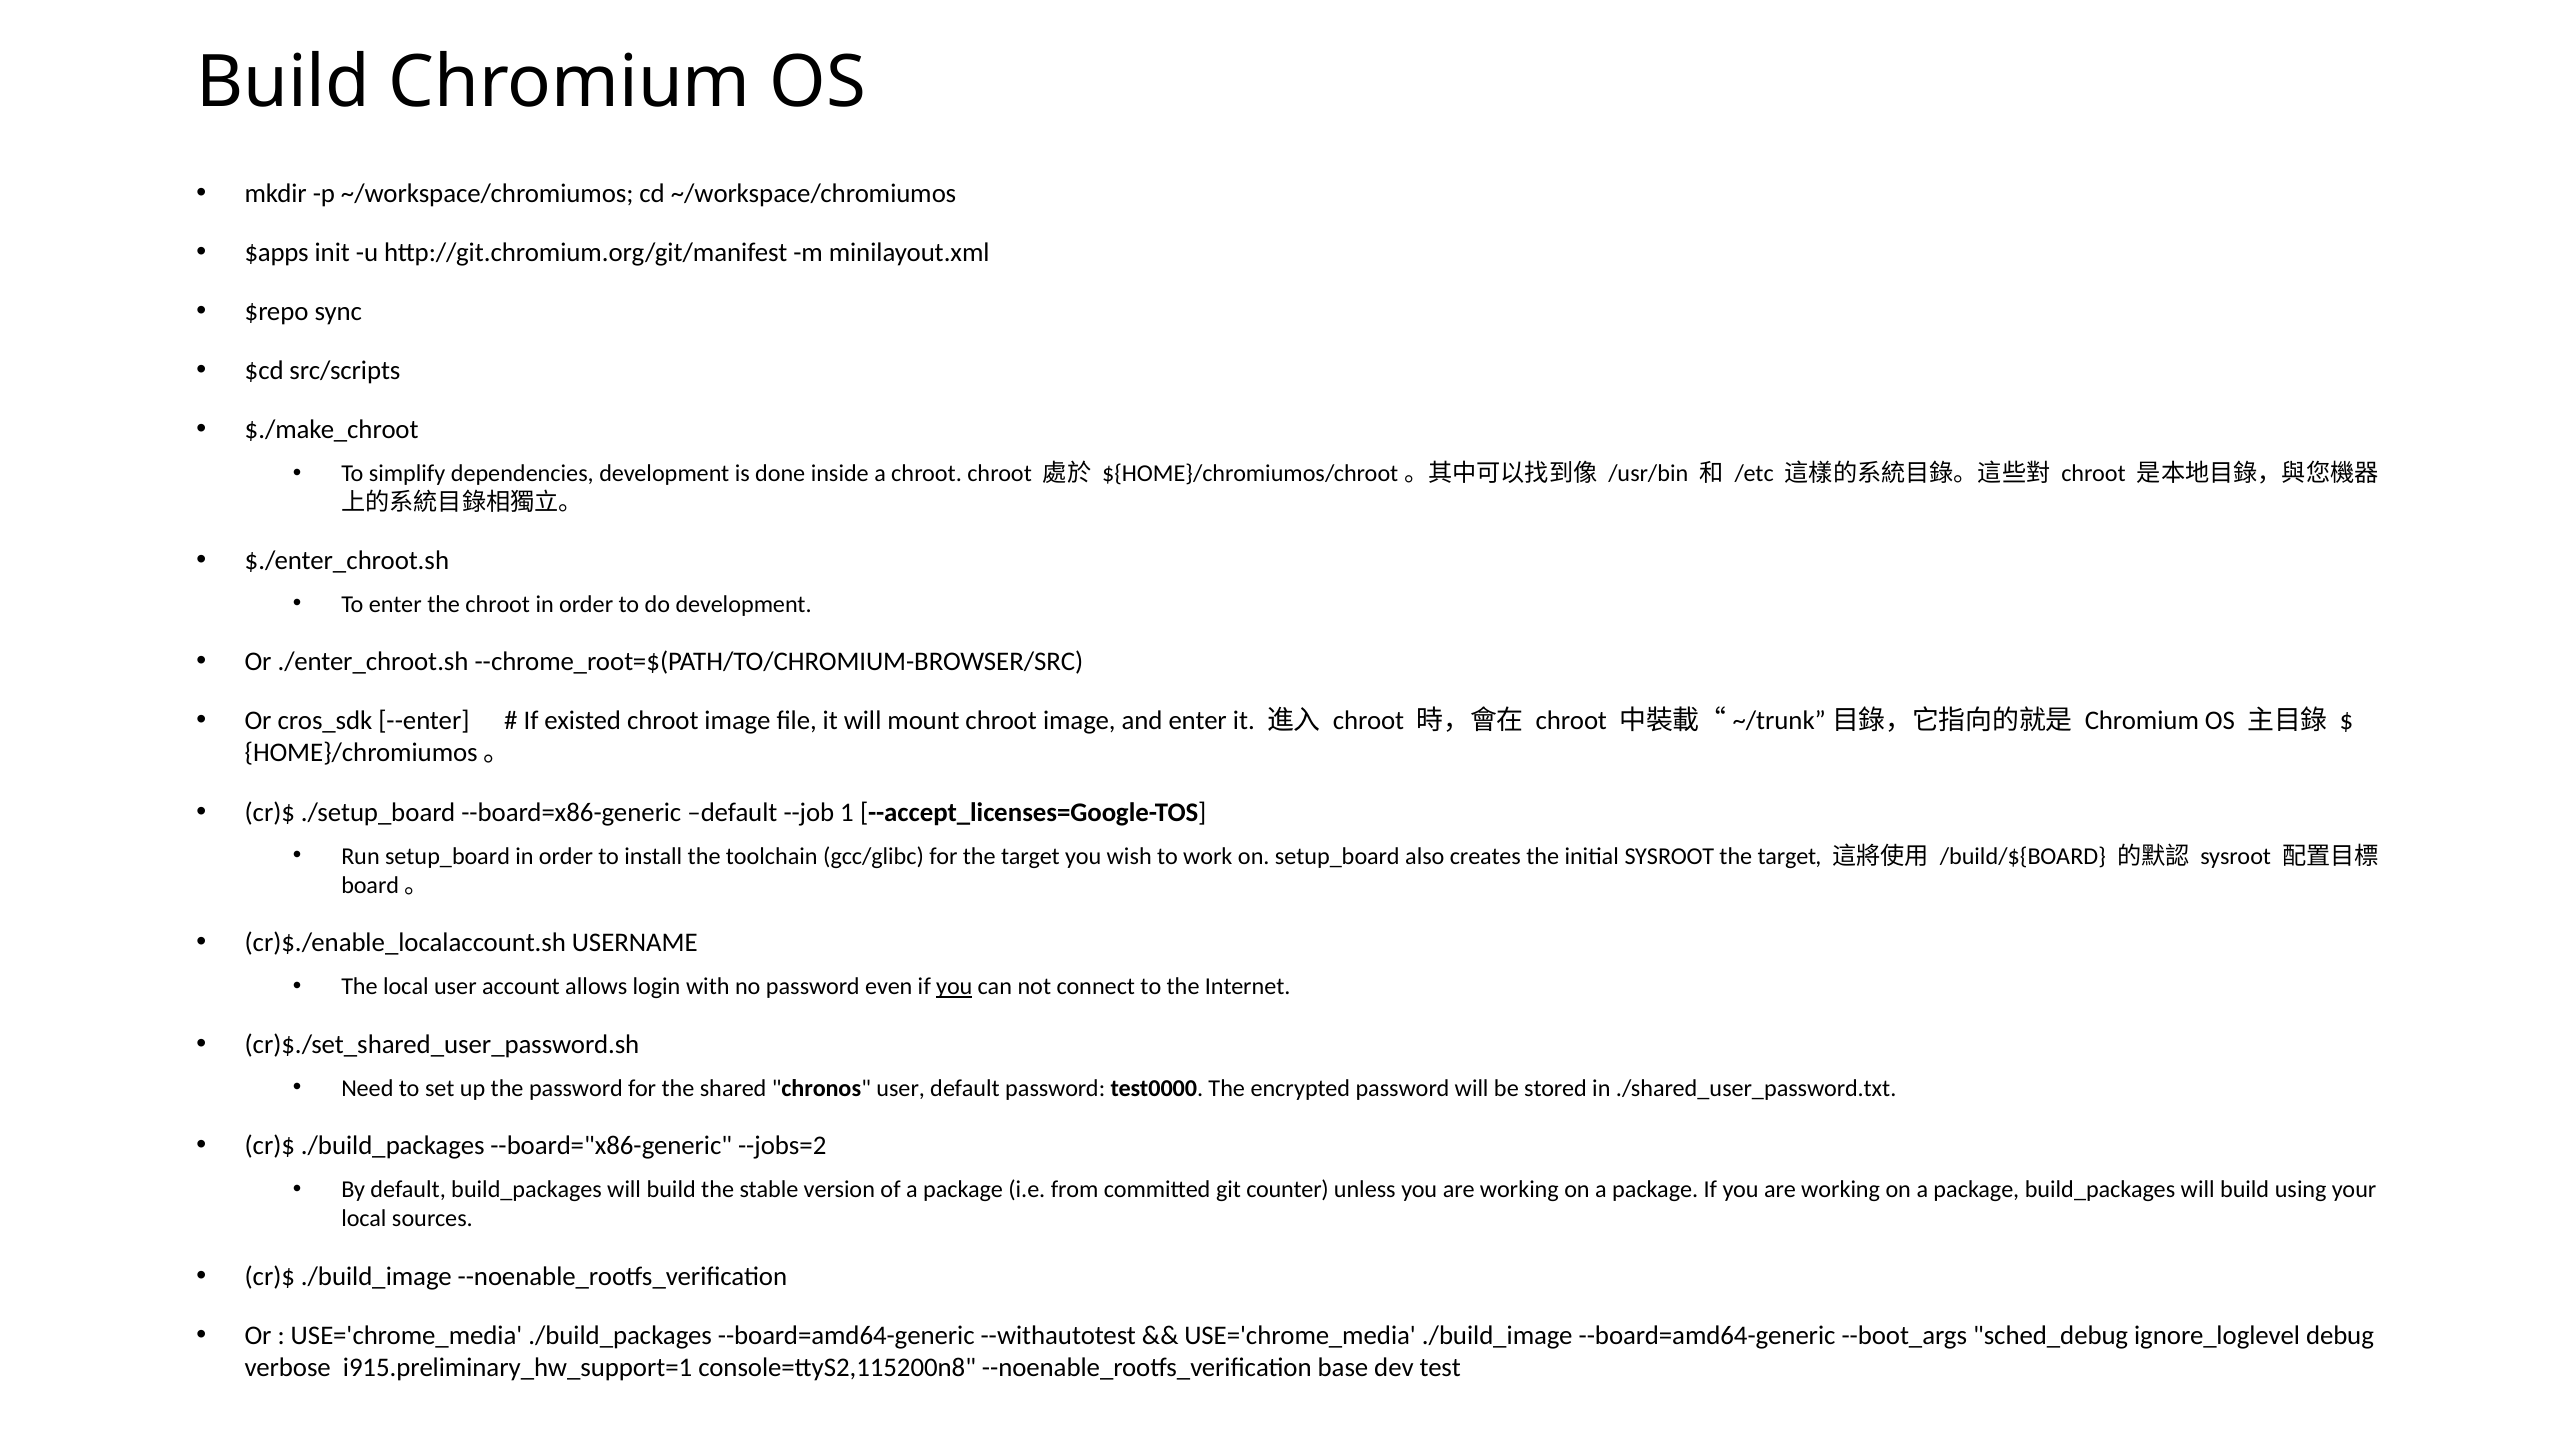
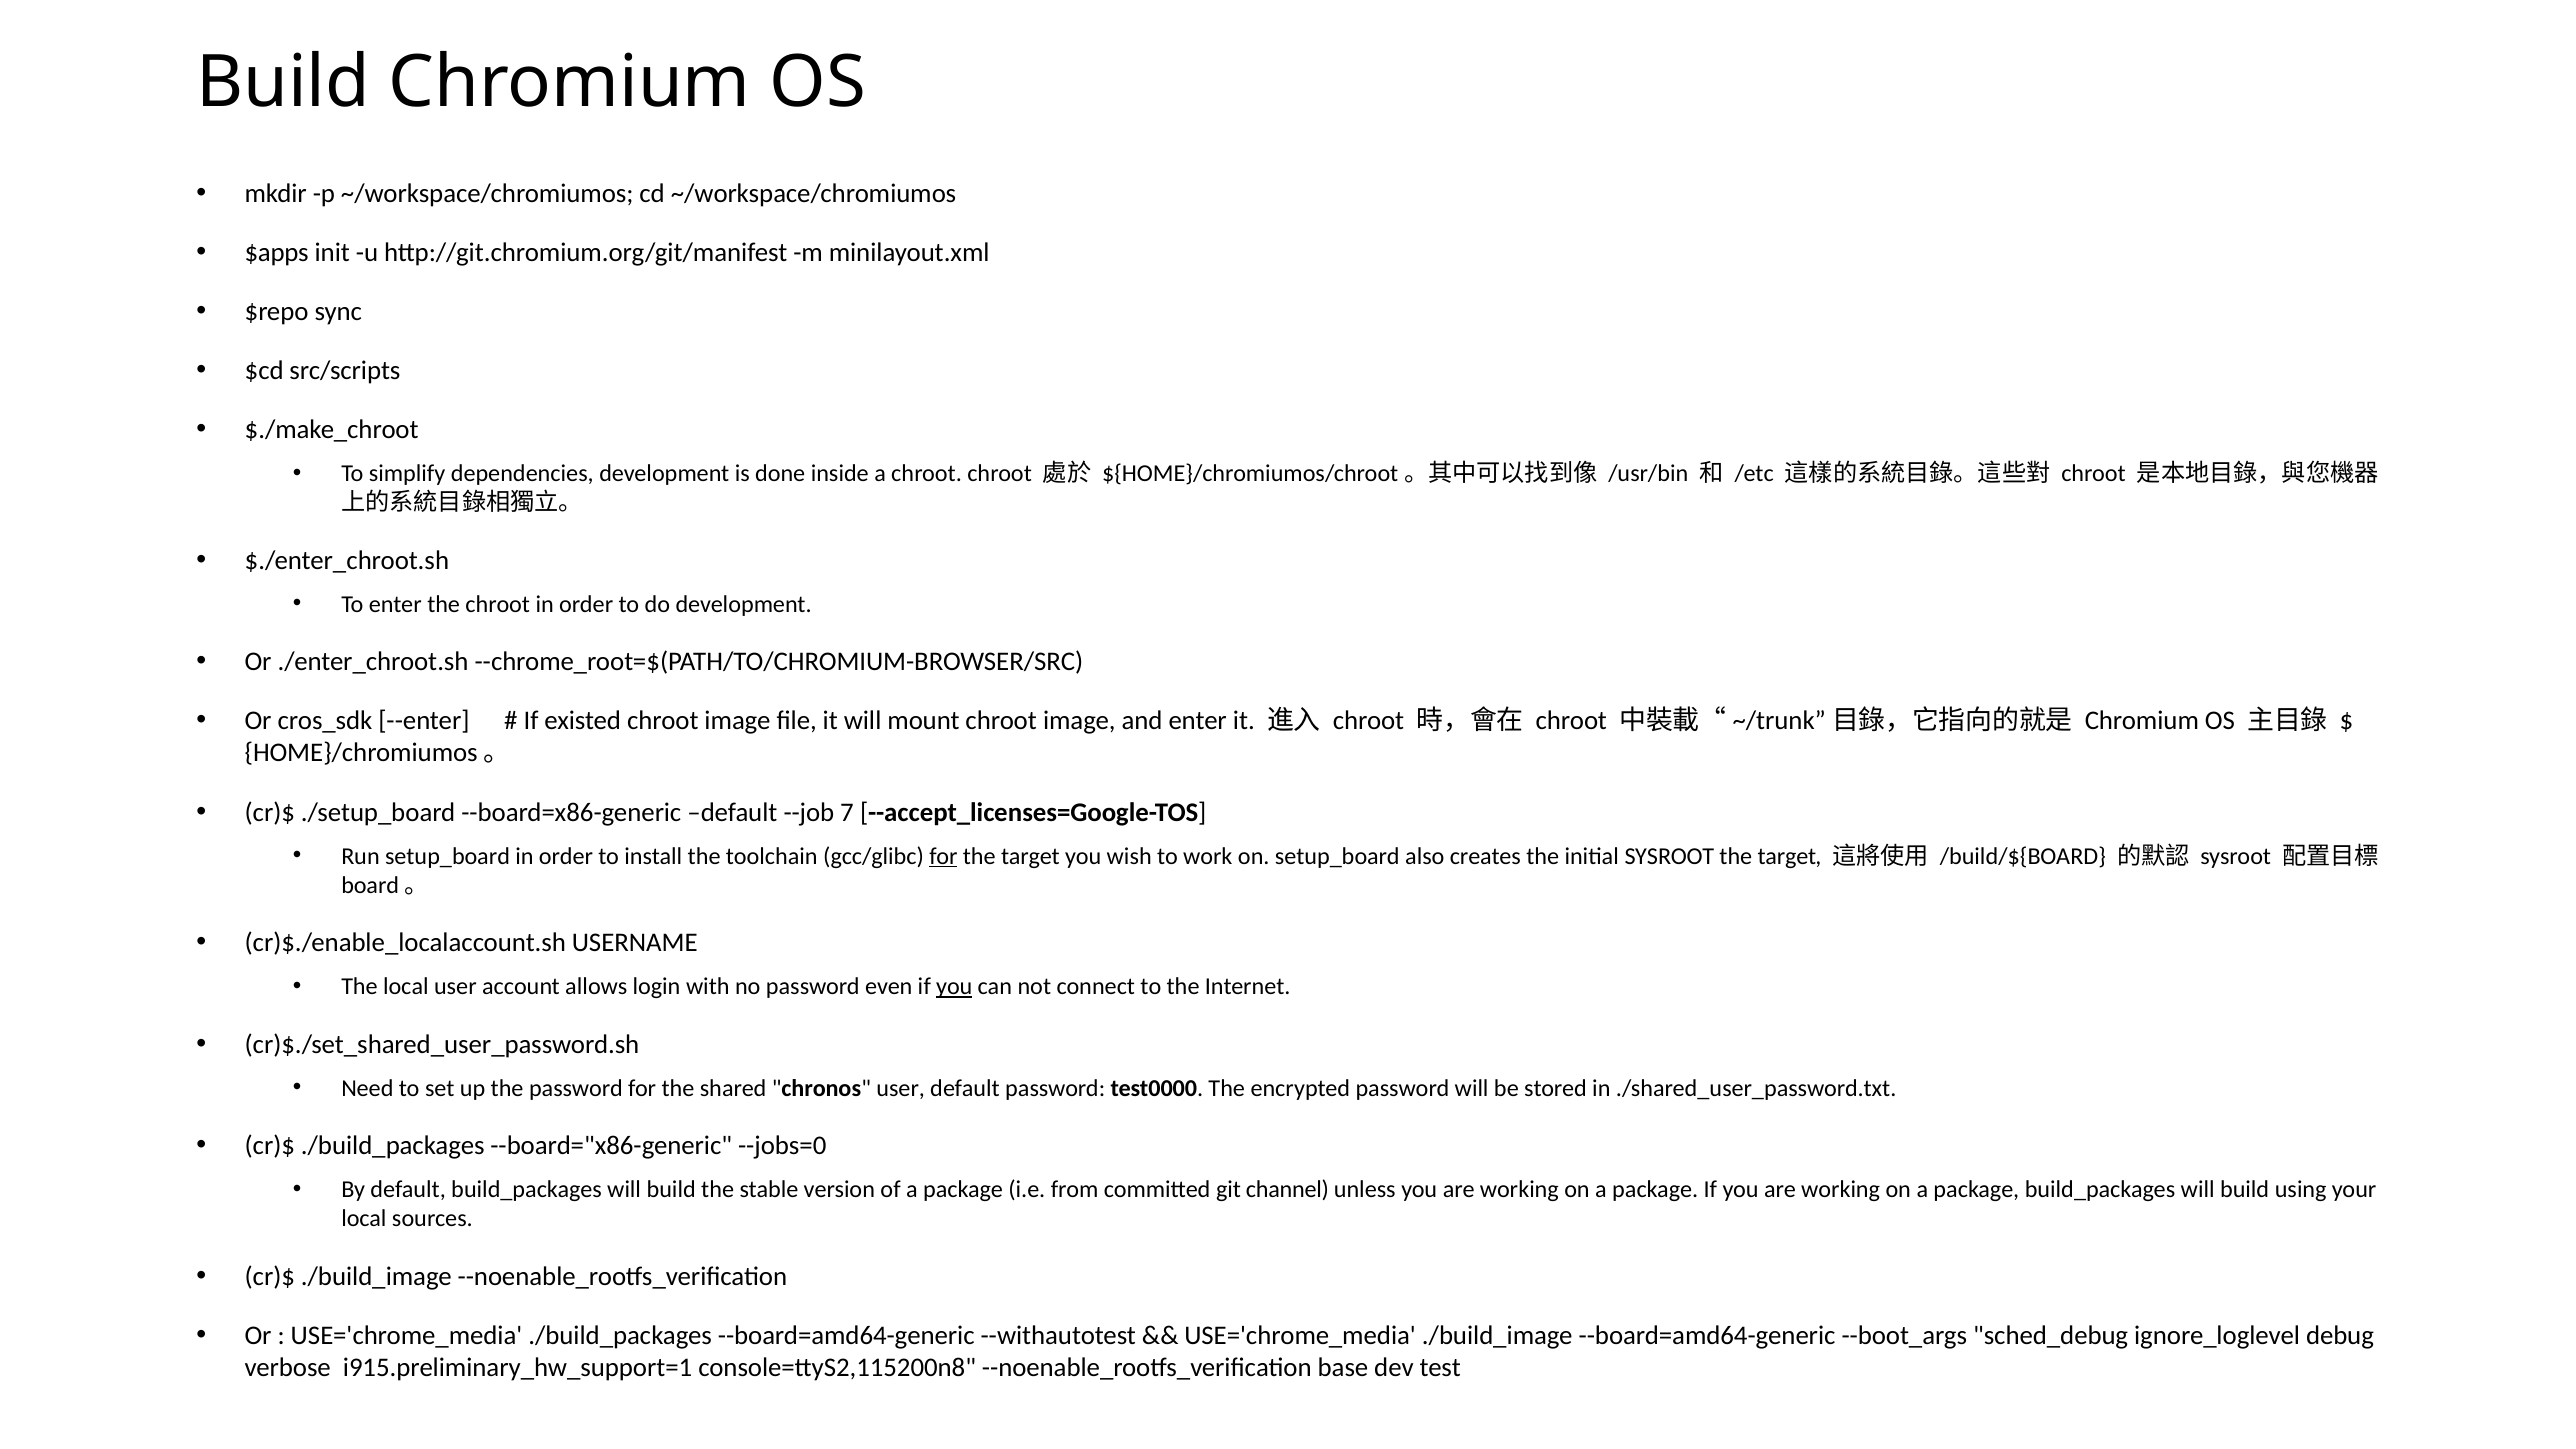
1: 1 -> 7
for at (943, 856) underline: none -> present
--jobs=2: --jobs=2 -> --jobs=0
counter: counter -> channel
